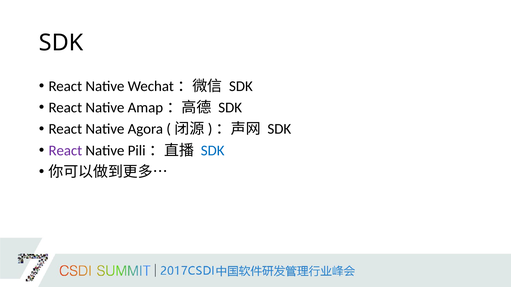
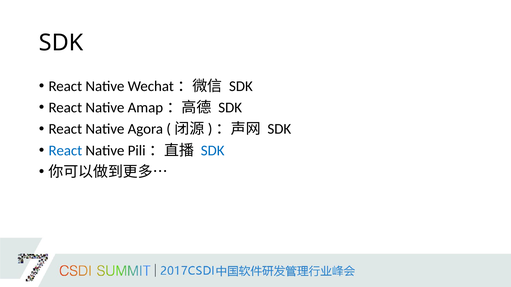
React at (65, 151) colour: purple -> blue
